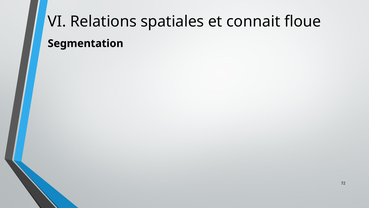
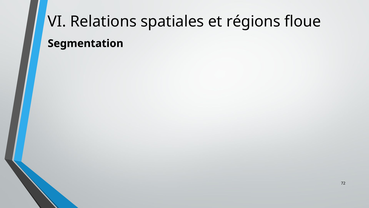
connait: connait -> régions
